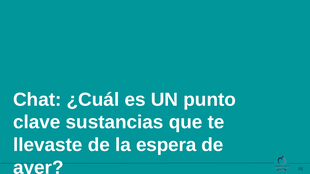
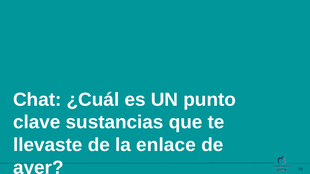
espera: espera -> enlace
